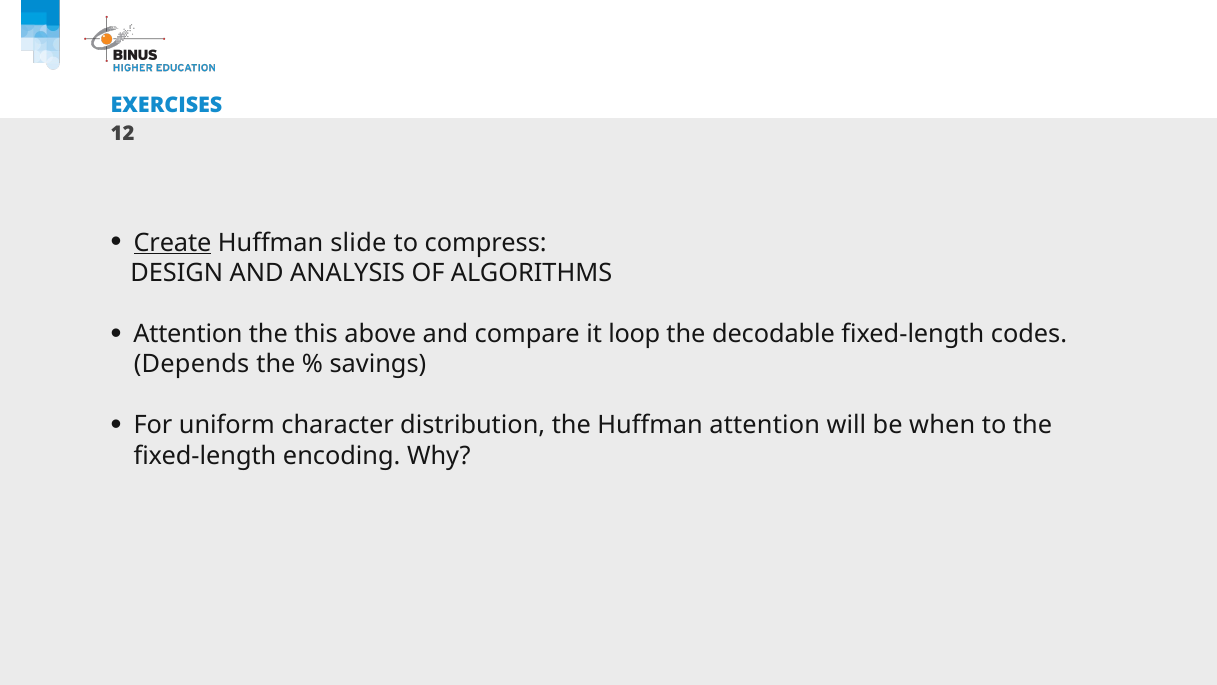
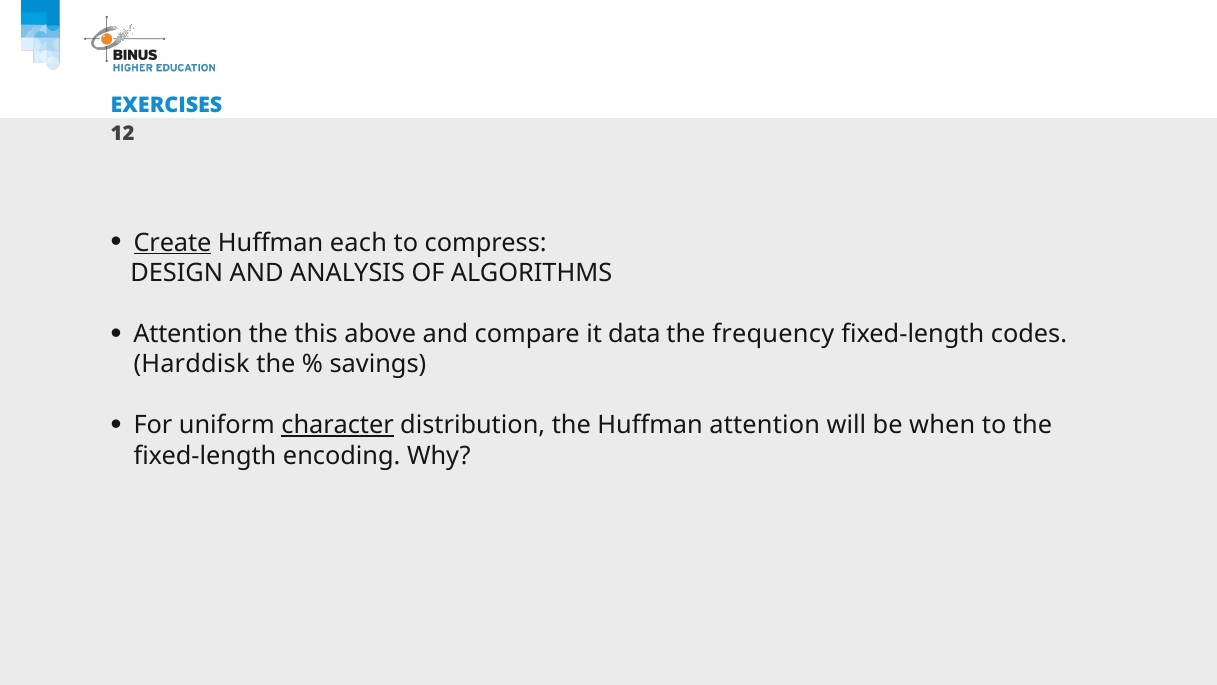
slide: slide -> each
loop: loop -> data
decodable: decodable -> frequency
Depends: Depends -> Harddisk
character underline: none -> present
